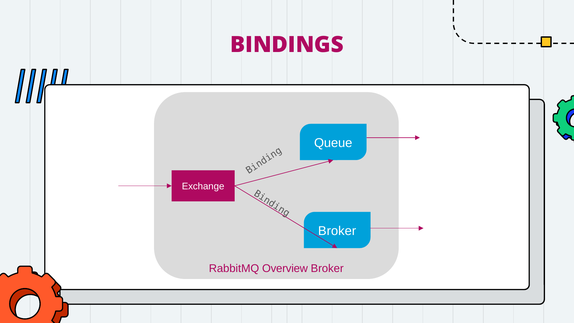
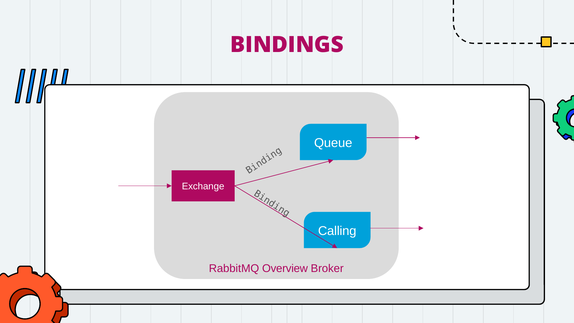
Broker at (337, 231): Broker -> Calling
